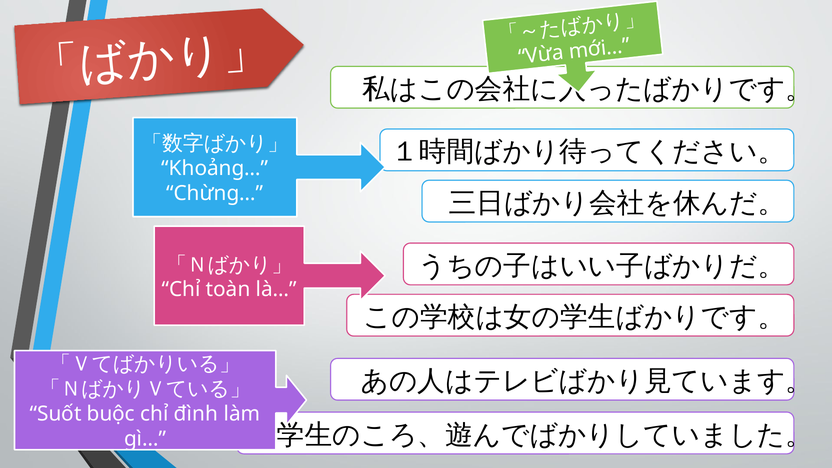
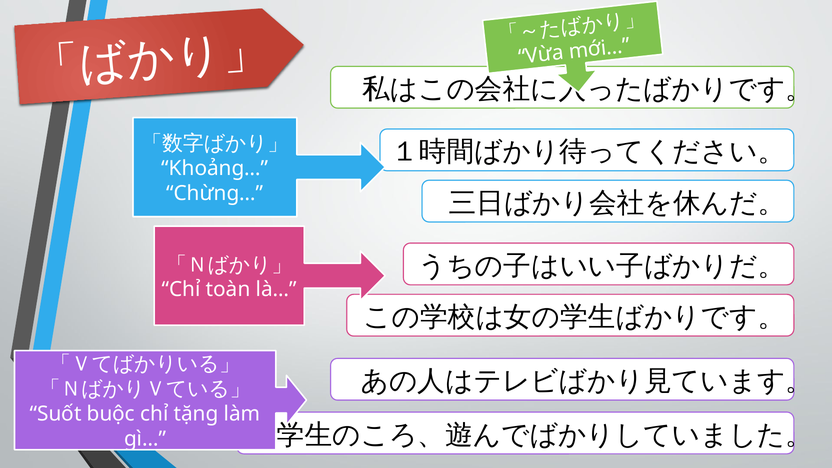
đình: đình -> tặng
